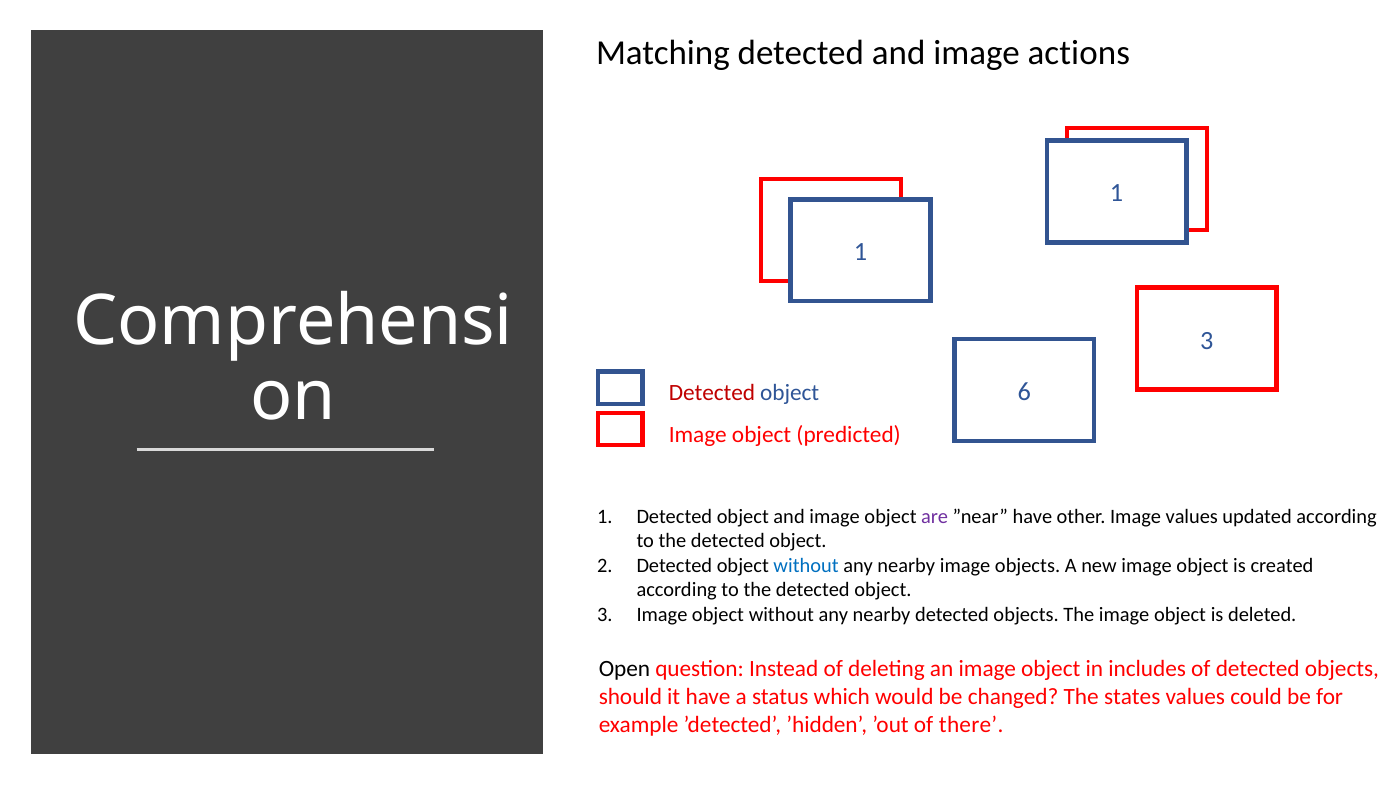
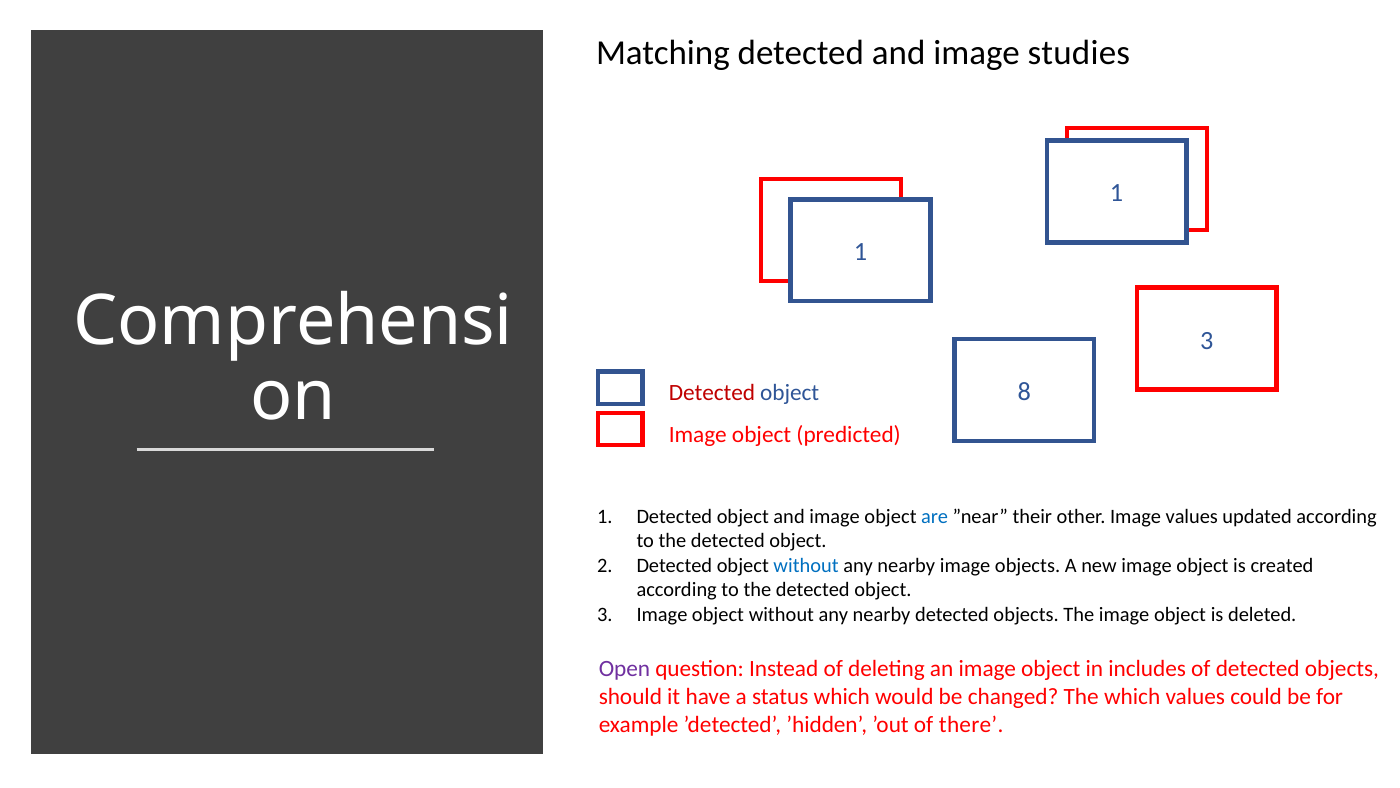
actions: actions -> studies
6: 6 -> 8
are colour: purple -> blue
”near have: have -> their
Open colour: black -> purple
The states: states -> which
